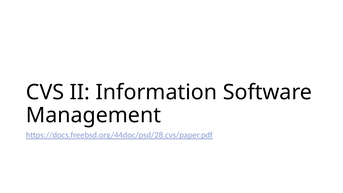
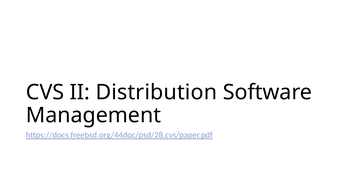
Information: Information -> Distribution
